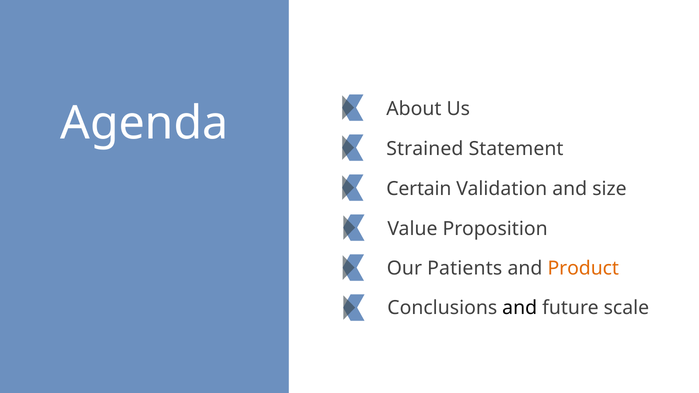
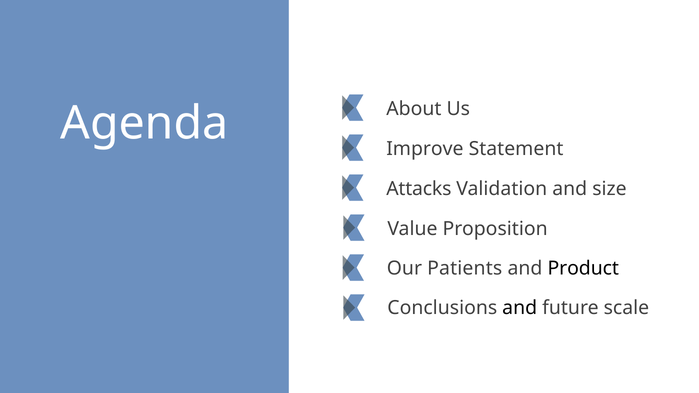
Strained: Strained -> Improve
Certain: Certain -> Attacks
Product colour: orange -> black
